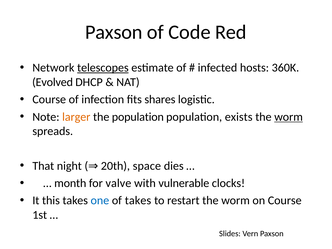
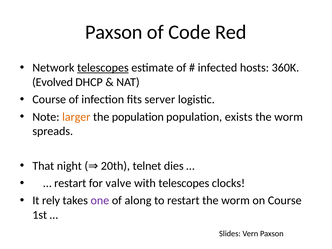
shares: shares -> server
worm at (289, 117) underline: present -> none
space: space -> telnet
month at (70, 183): month -> restart
with vulnerable: vulnerable -> telescopes
this: this -> rely
one colour: blue -> purple
of takes: takes -> along
